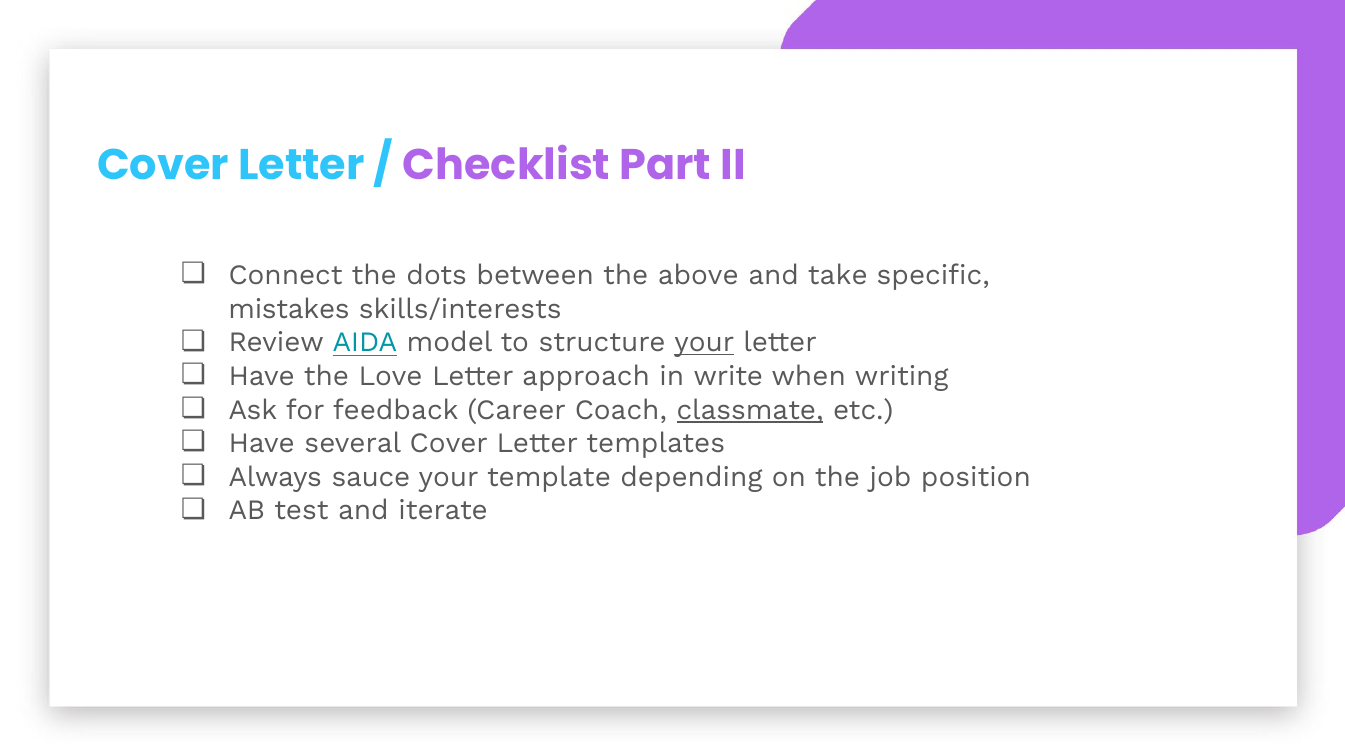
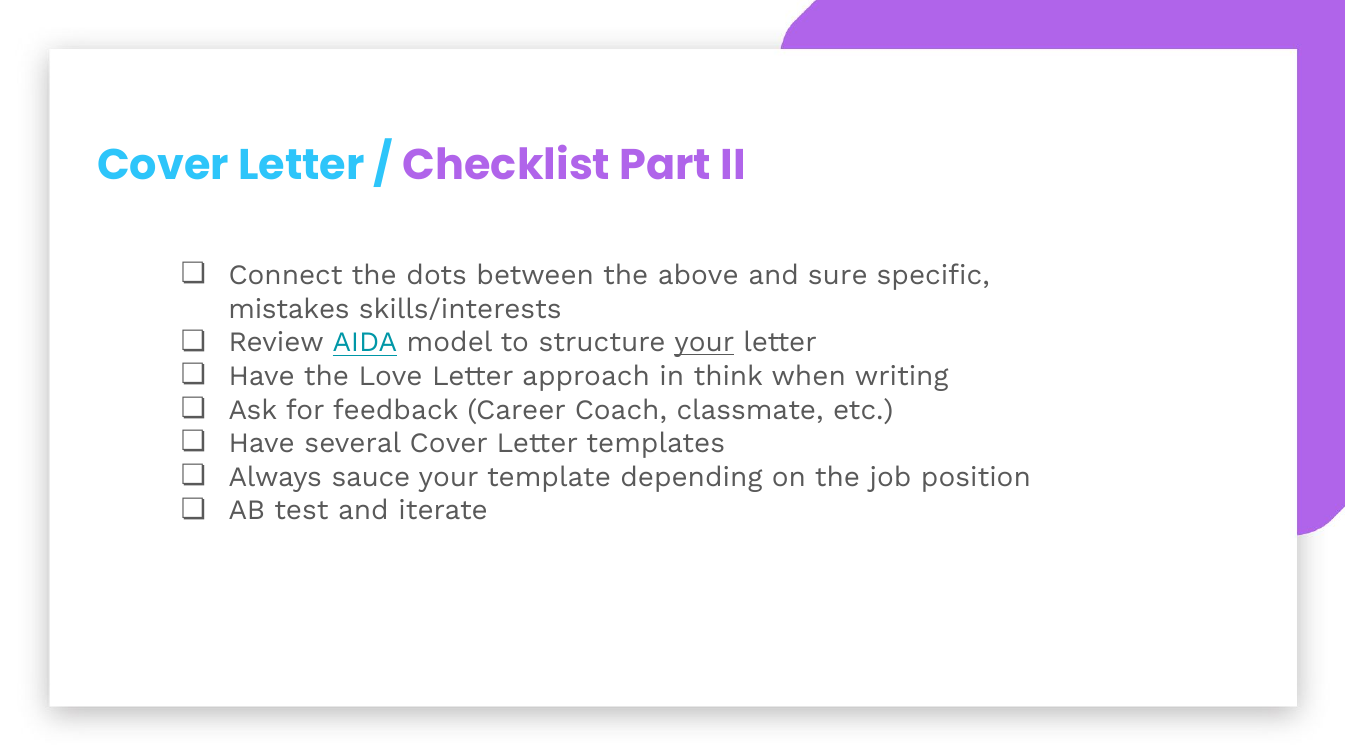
take: take -> sure
write: write -> think
classmate underline: present -> none
